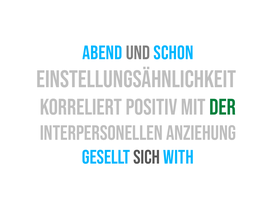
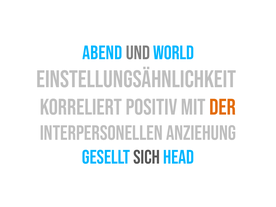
Schon: Schon -> World
DER colour: green -> orange
with: with -> head
